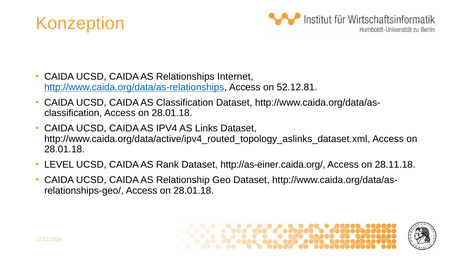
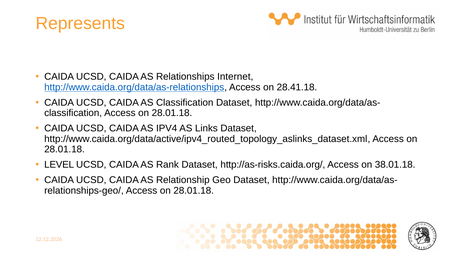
Konzeption: Konzeption -> Represents
52.12.81: 52.12.81 -> 28.41.18
http://as-einer.caida.org/: http://as-einer.caida.org/ -> http://as-risks.caida.org/
28.11.18: 28.11.18 -> 38.01.18
